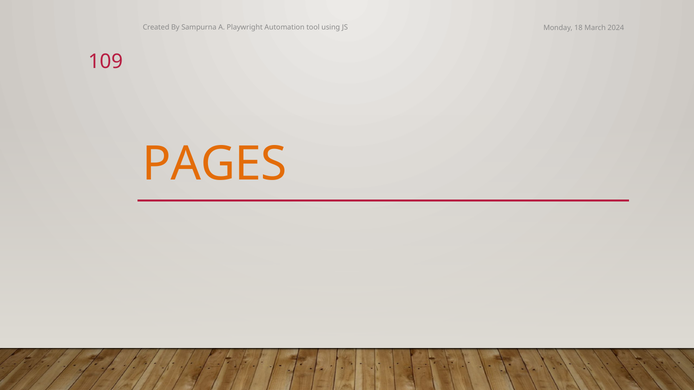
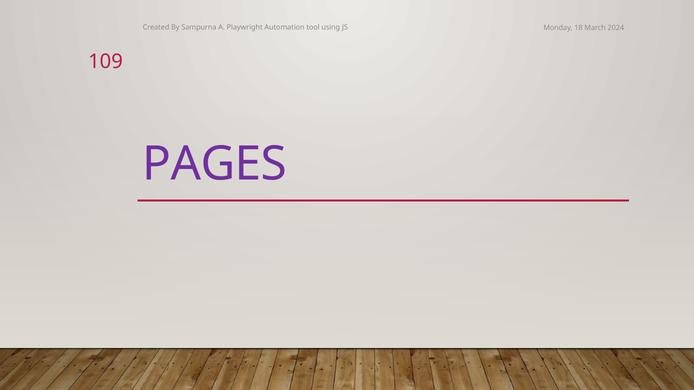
PAGES colour: orange -> purple
